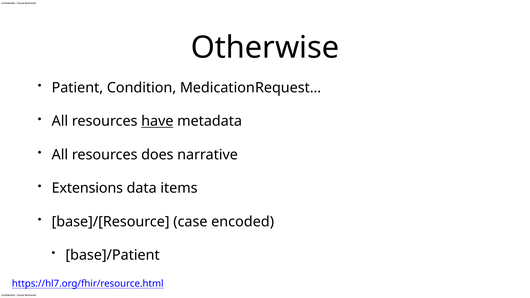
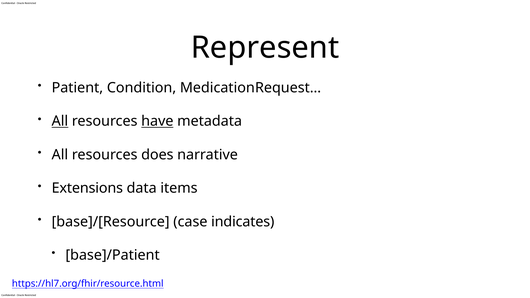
Otherwise: Otherwise -> Represent
All at (60, 121) underline: none -> present
encoded: encoded -> indicates
